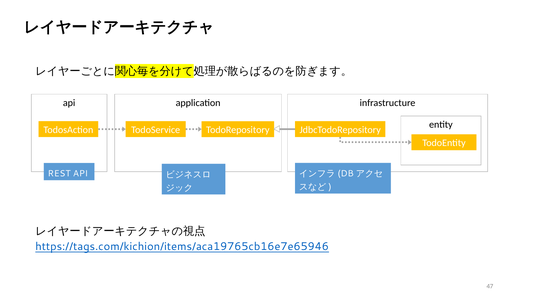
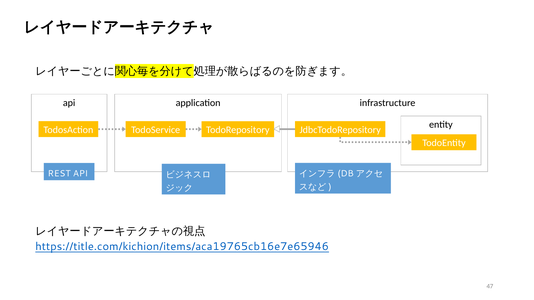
https://tags.com/kichion/items/aca19765cb16e7e65946: https://tags.com/kichion/items/aca19765cb16e7e65946 -> https://title.com/kichion/items/aca19765cb16e7e65946
